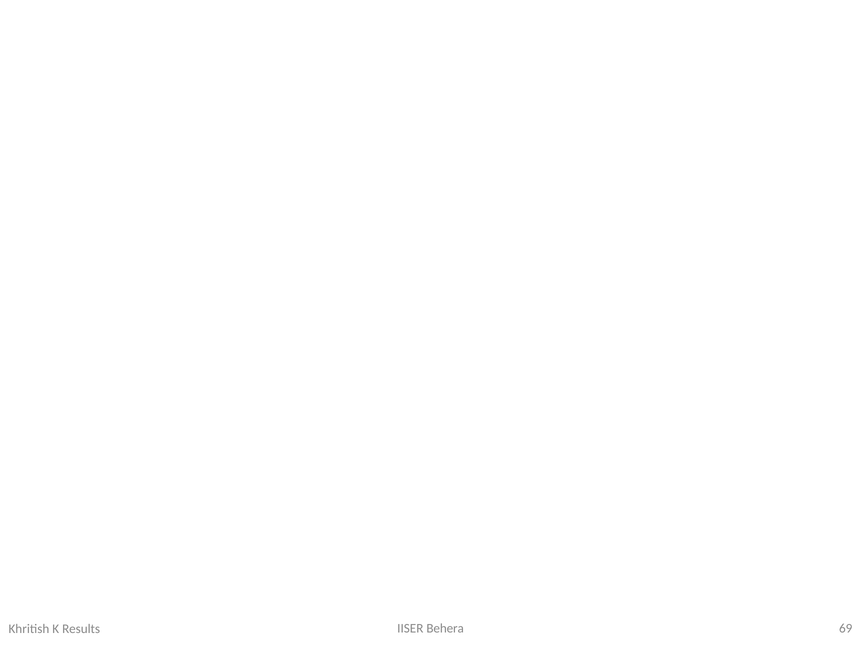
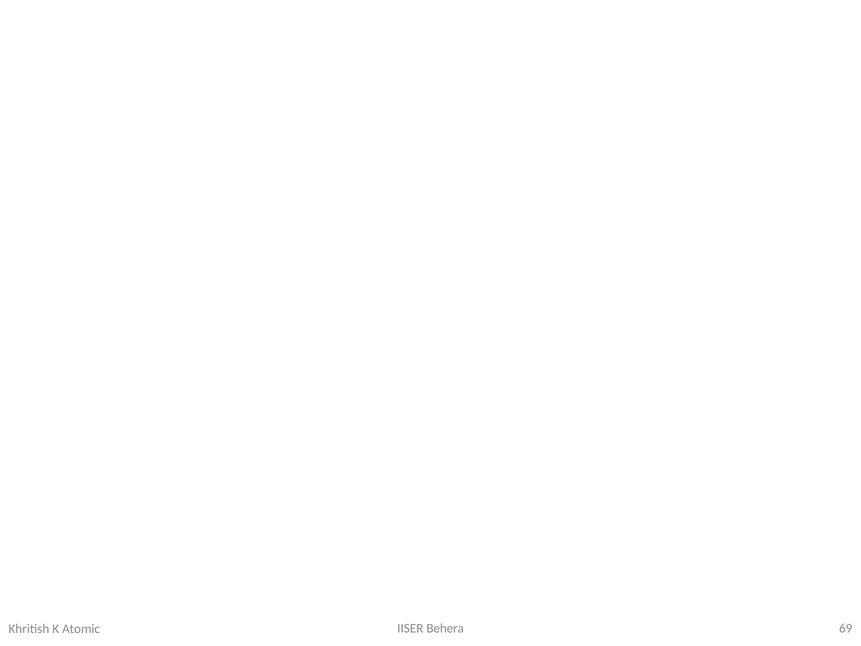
Results: Results -> Atomic
